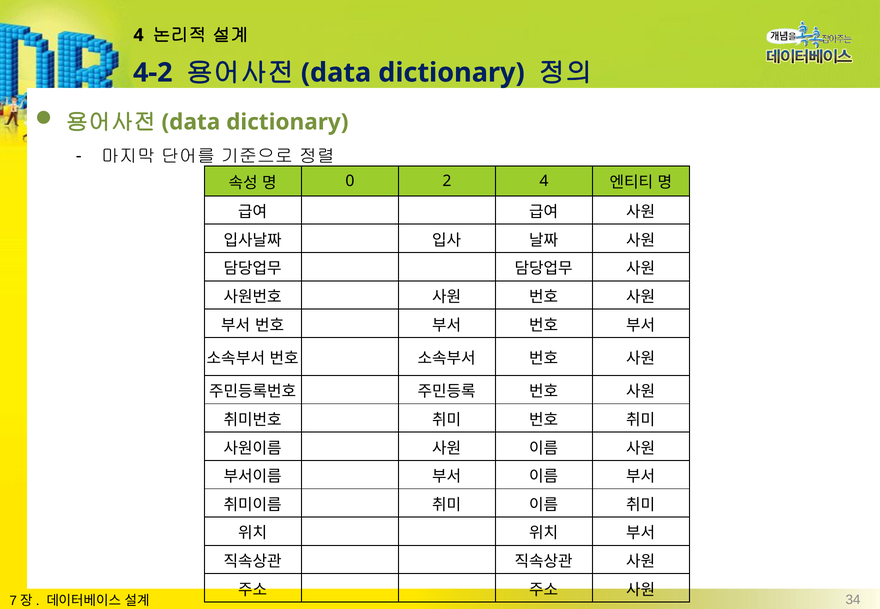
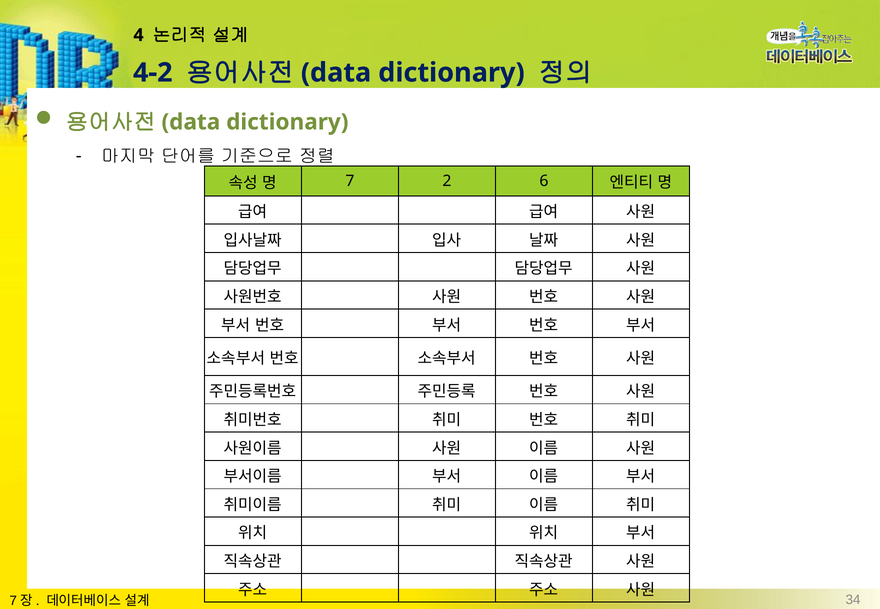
0: 0 -> 7
2 4: 4 -> 6
